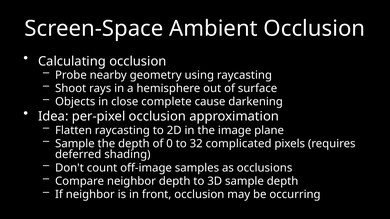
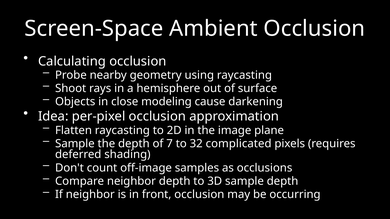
complete: complete -> modeling
0: 0 -> 7
